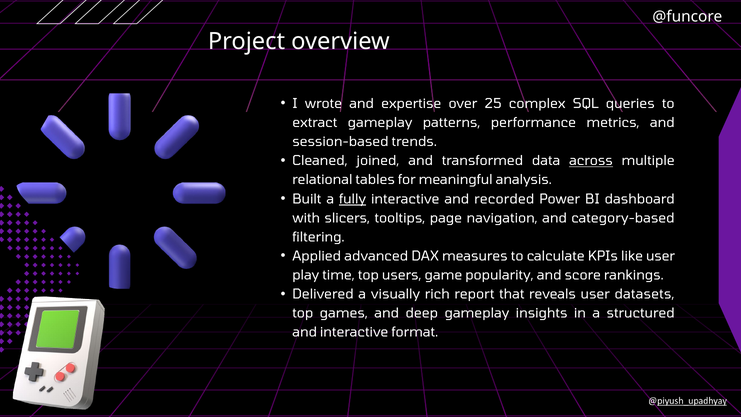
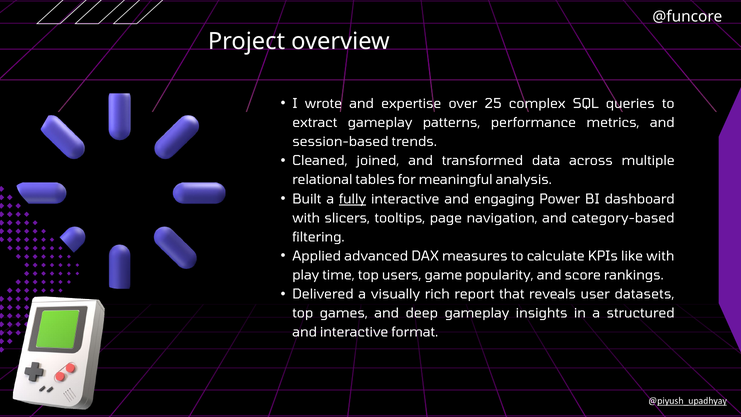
across underline: present -> none
recorded: recorded -> engaging
like user: user -> with
